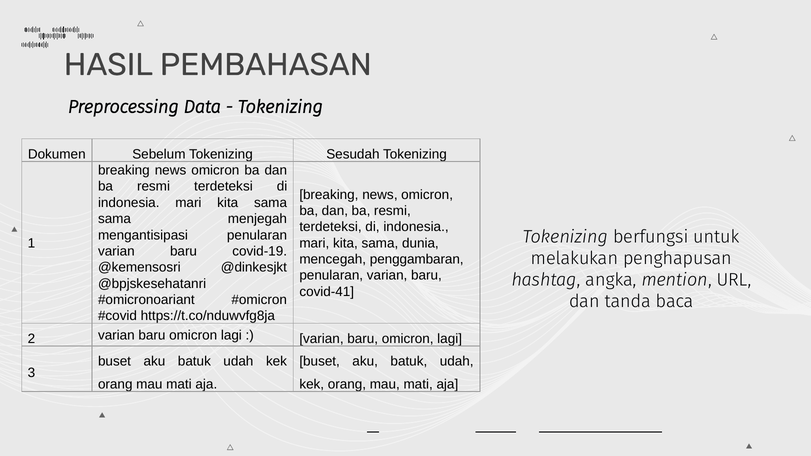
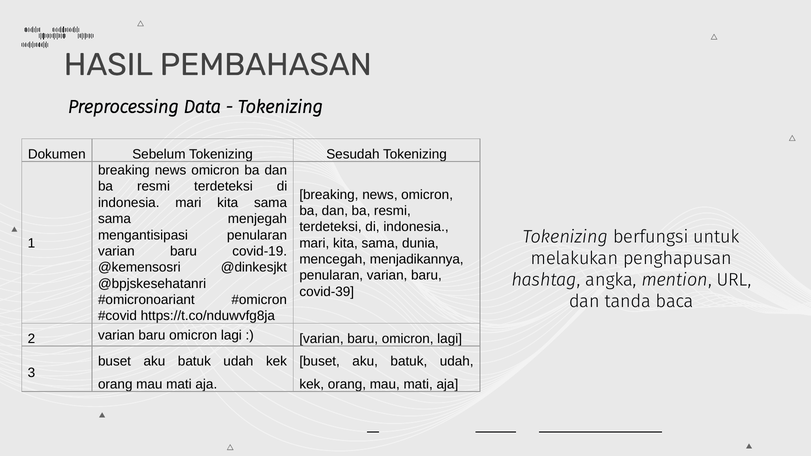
penggambaran: penggambaran -> menjadikannya
covid-41: covid-41 -> covid-39
